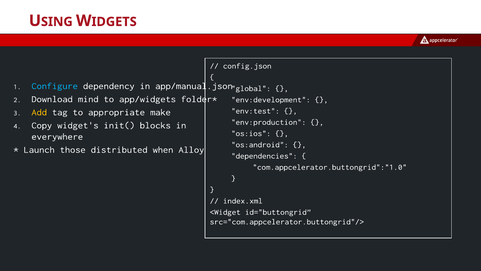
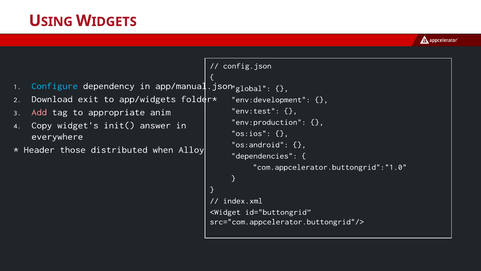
mind: mind -> exit
Add colour: yellow -> pink
make: make -> anim
blocks: blocks -> answer
Launch: Launch -> Header
